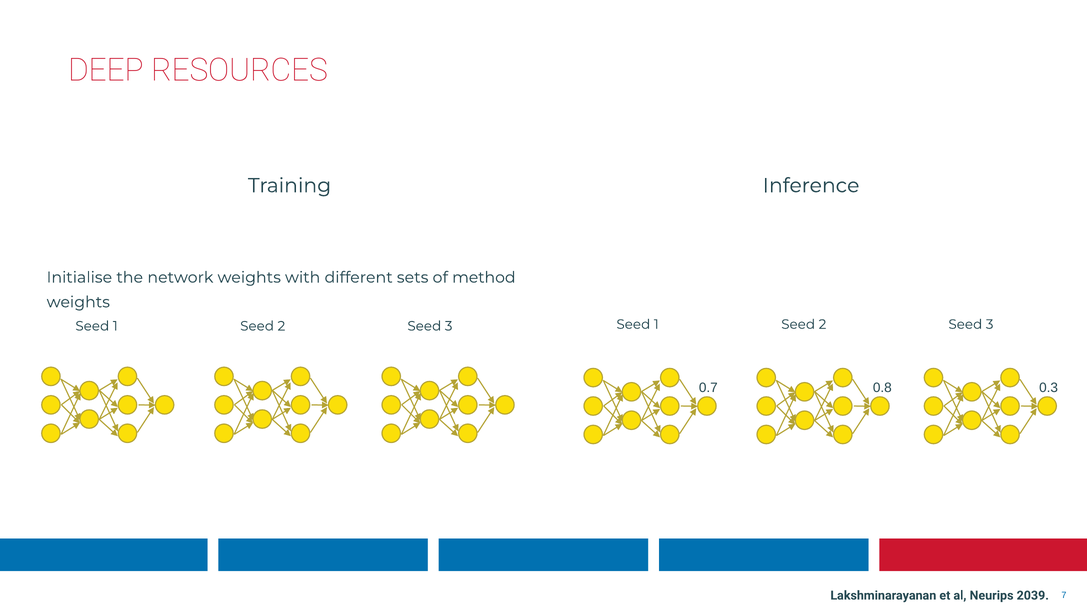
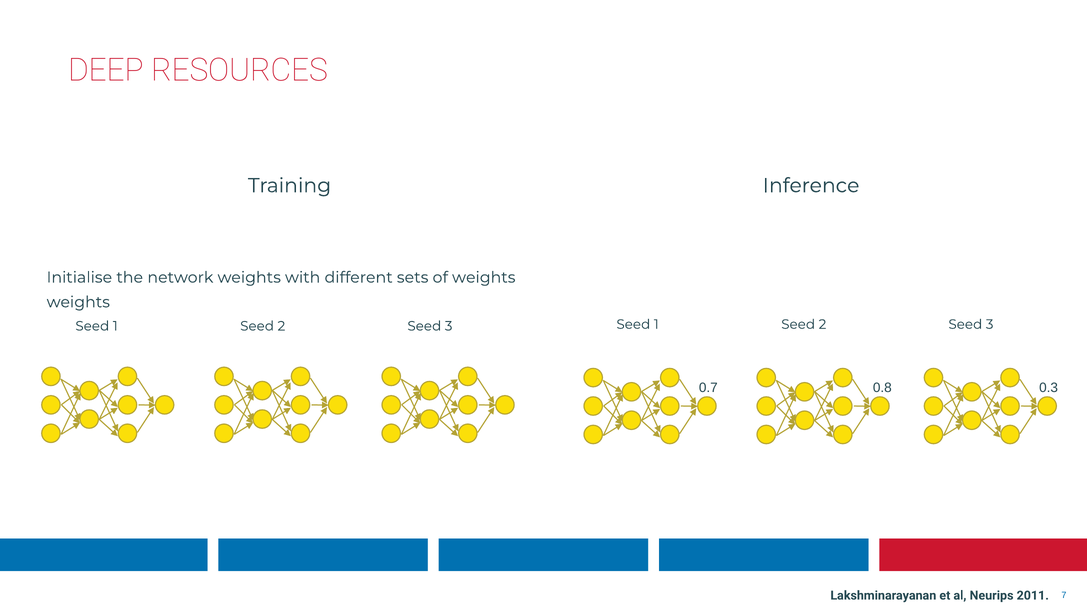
of method: method -> weights
2039: 2039 -> 2011
